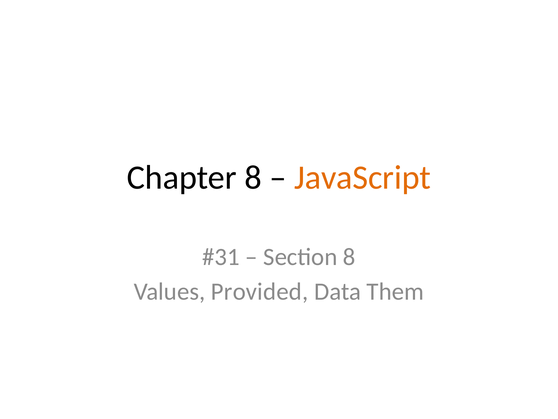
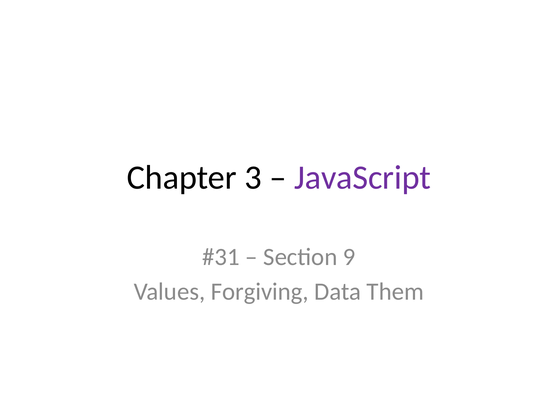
Chapter 8: 8 -> 3
JavaScript colour: orange -> purple
Section 8: 8 -> 9
Provided: Provided -> Forgiving
